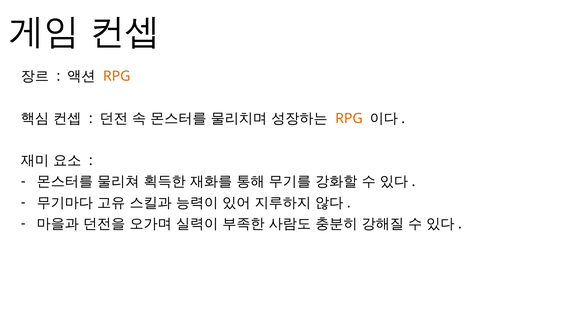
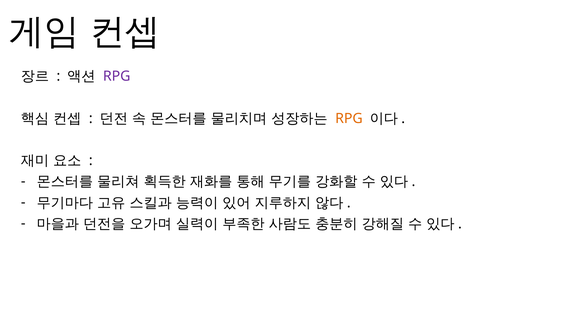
RPG at (117, 76) colour: orange -> purple
